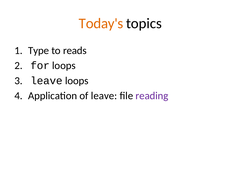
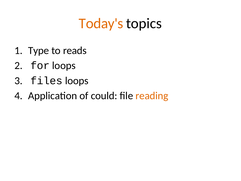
leave at (46, 81): leave -> files
of leave: leave -> could
reading colour: purple -> orange
